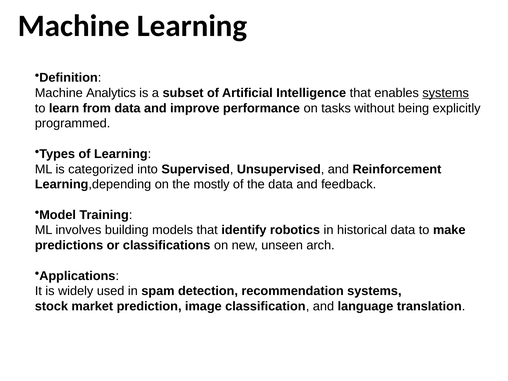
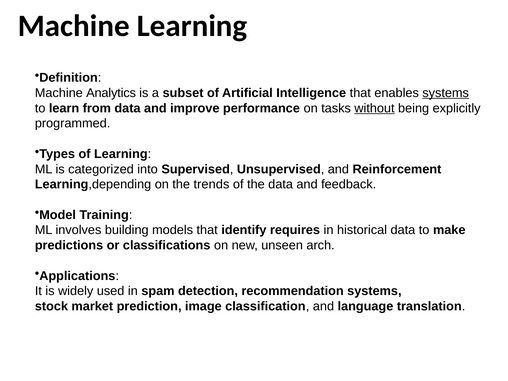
without underline: none -> present
mostly: mostly -> trends
robotics: robotics -> requires
